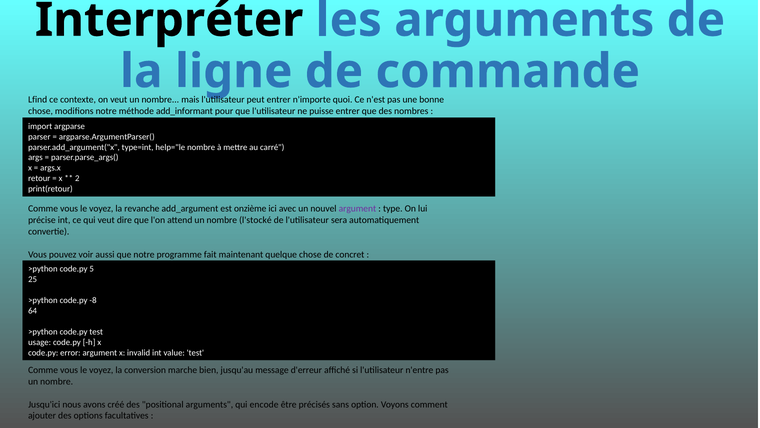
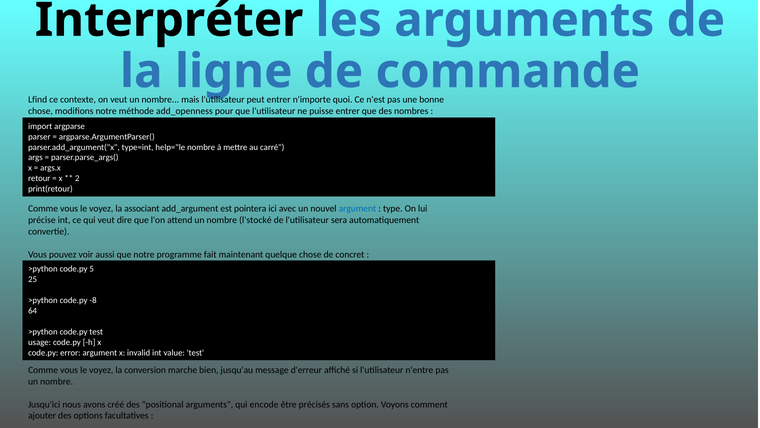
add_informant: add_informant -> add_openness
revanche: revanche -> associant
onzième: onzième -> pointera
argument at (357, 209) colour: purple -> blue
